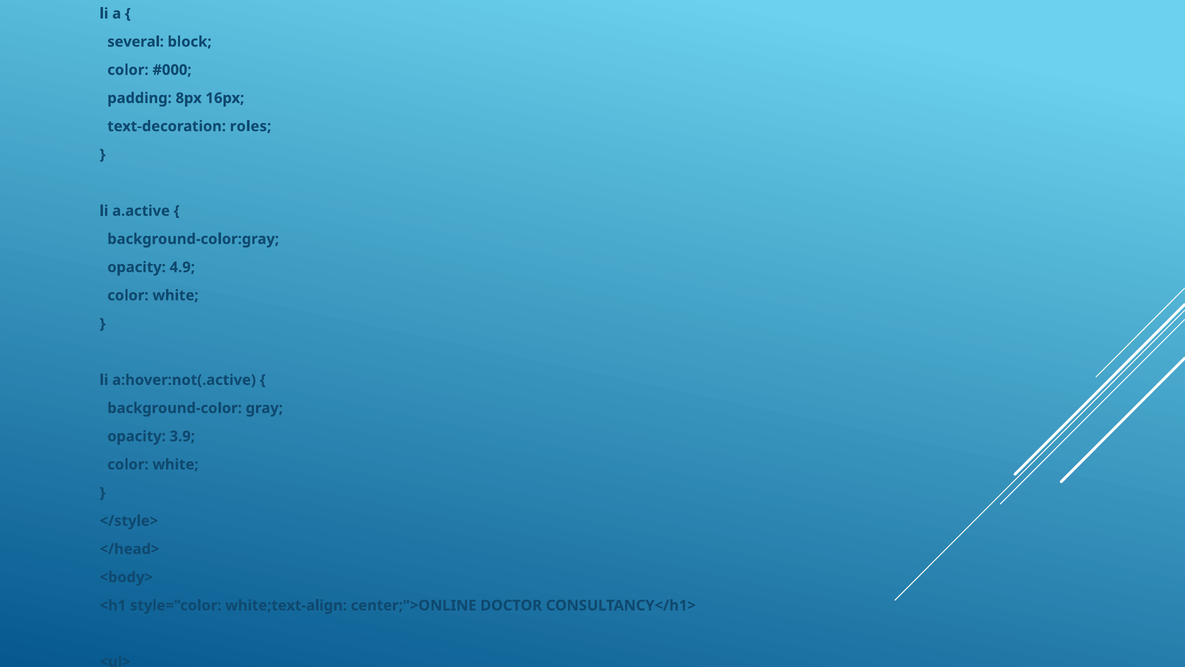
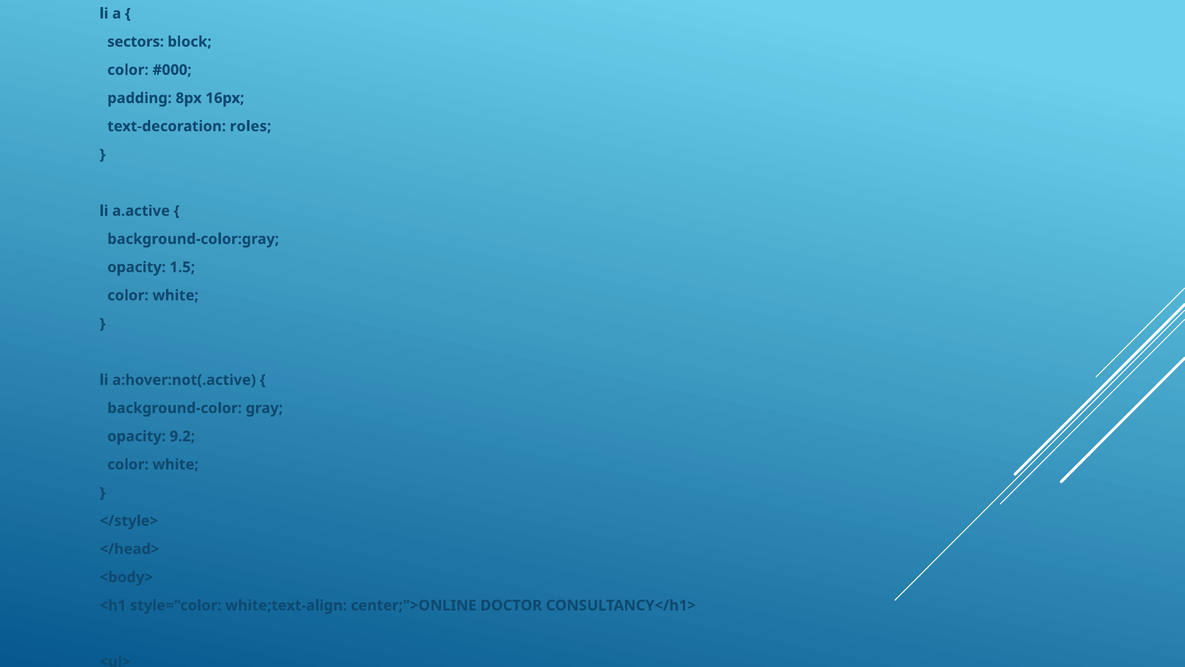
several: several -> sectors
4.9: 4.9 -> 1.5
3.9: 3.9 -> 9.2
